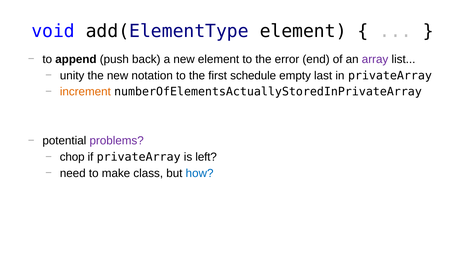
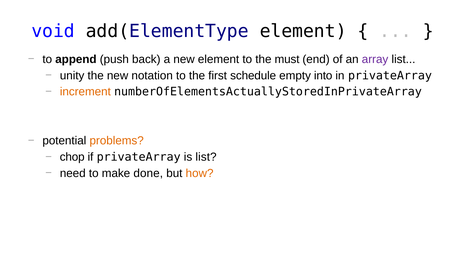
error: error -> must
last: last -> into
problems colour: purple -> orange
is left: left -> list
class: class -> done
how colour: blue -> orange
